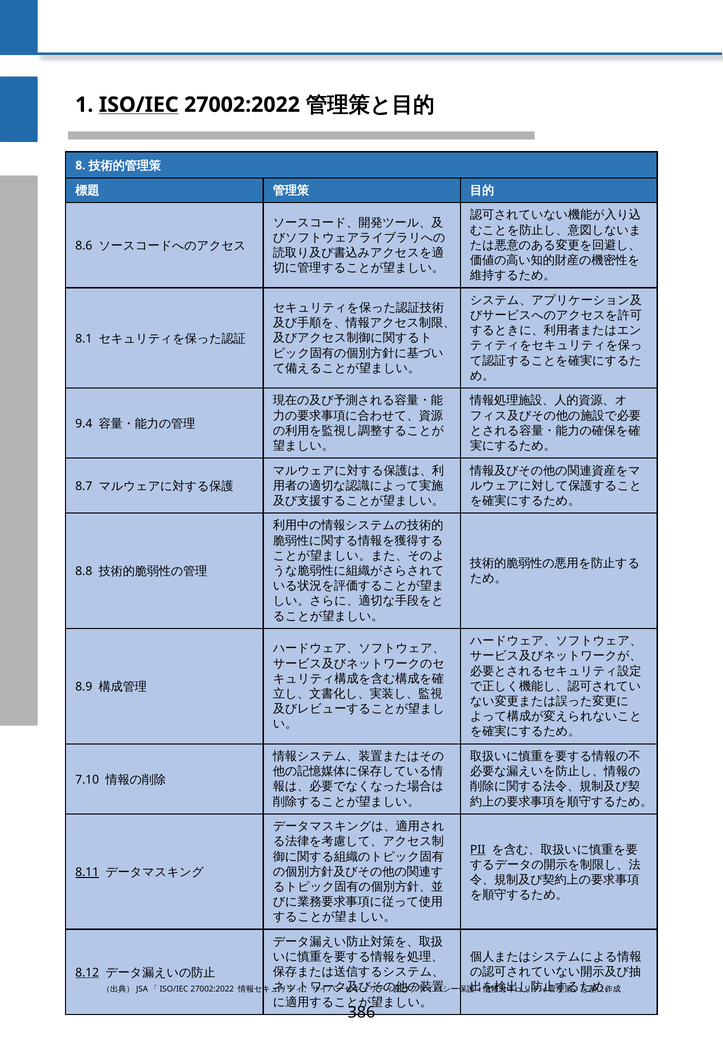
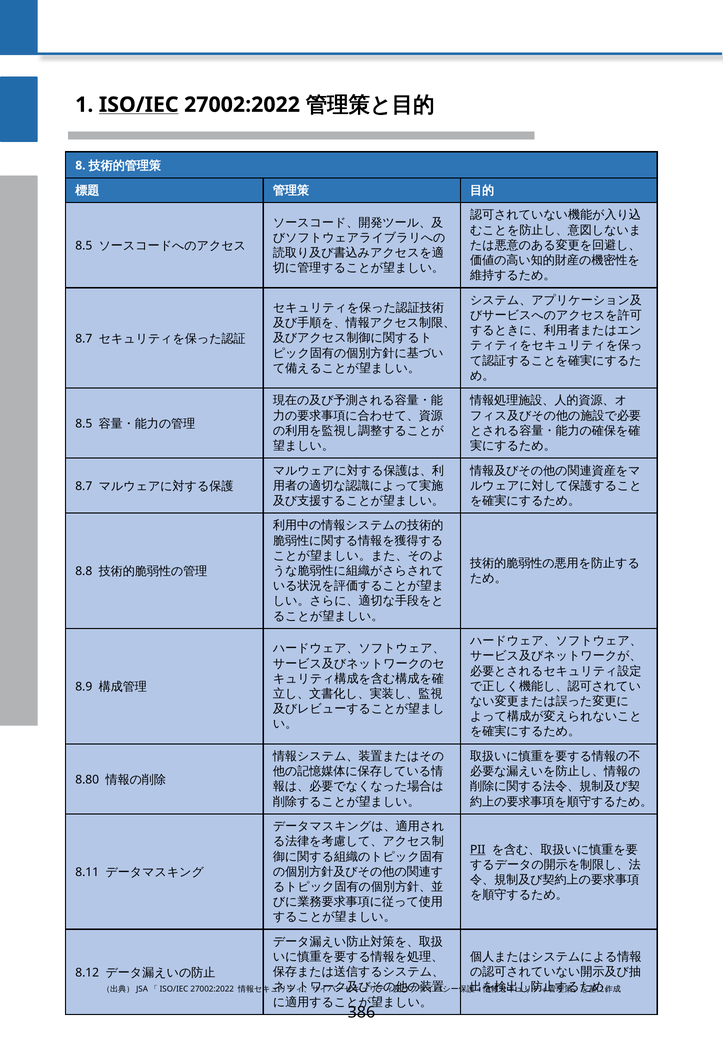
8.6 at (84, 246): 8.6 -> 8.5
8.1 at (84, 339): 8.1 -> 8.7
9.4 at (84, 424): 9.4 -> 8.5
7.10: 7.10 -> 8.80
8.11 underline: present -> none
8.12 underline: present -> none
